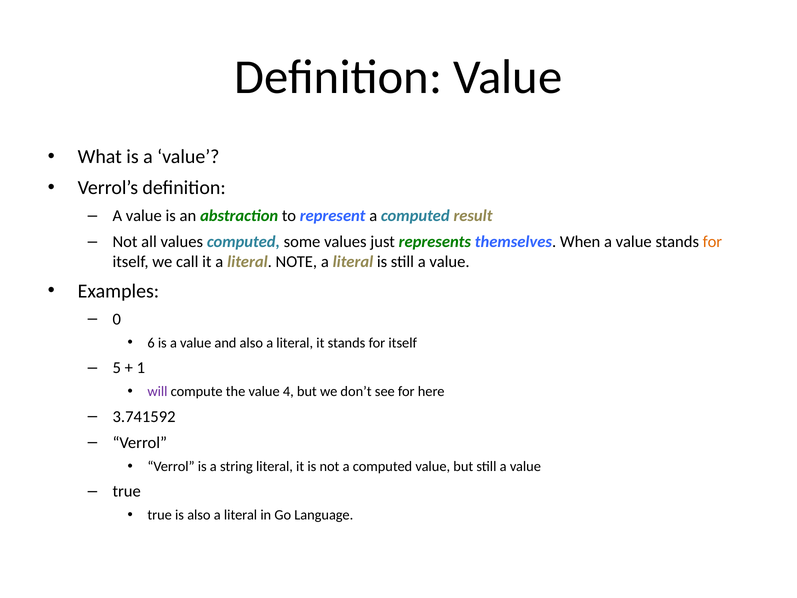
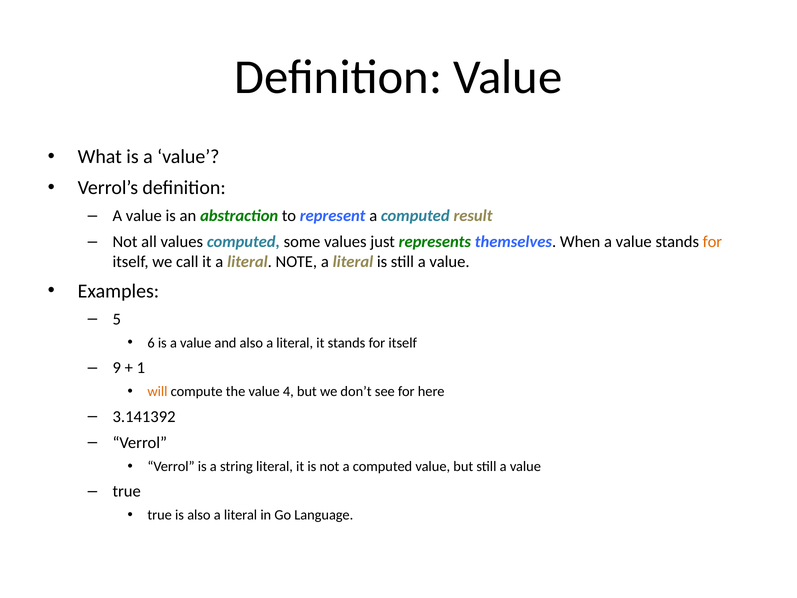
0: 0 -> 5
5: 5 -> 9
will colour: purple -> orange
3.741592: 3.741592 -> 3.141392
